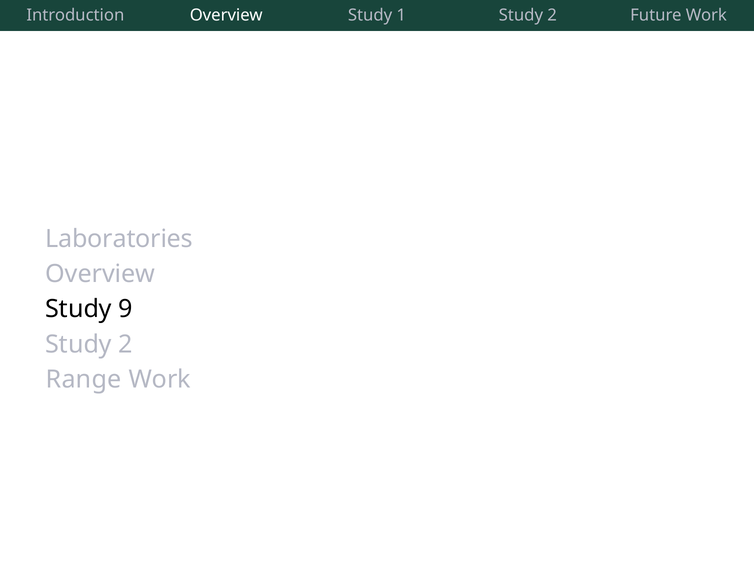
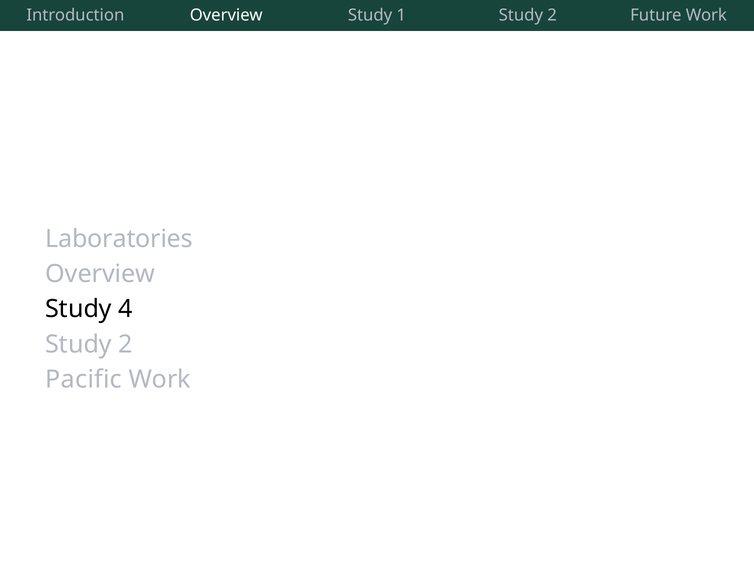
9: 9 -> 4
Range: Range -> Pacific
